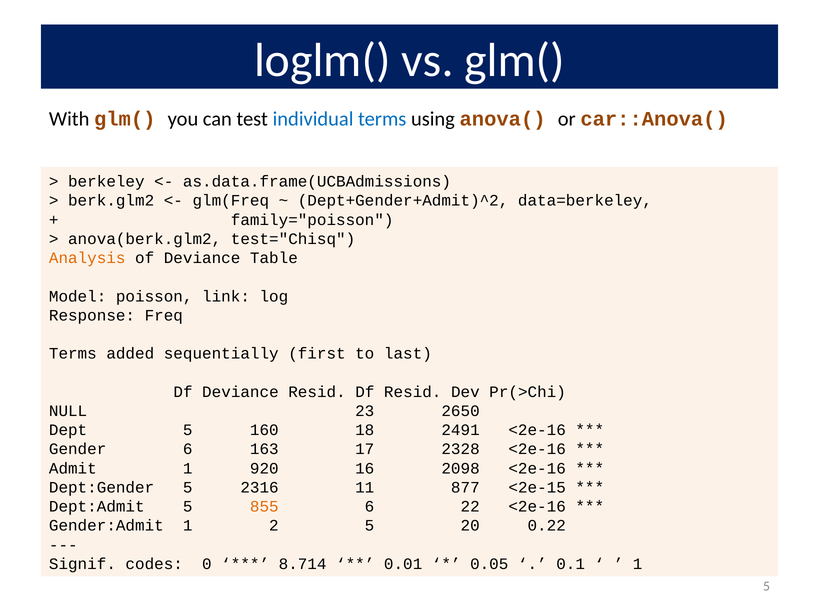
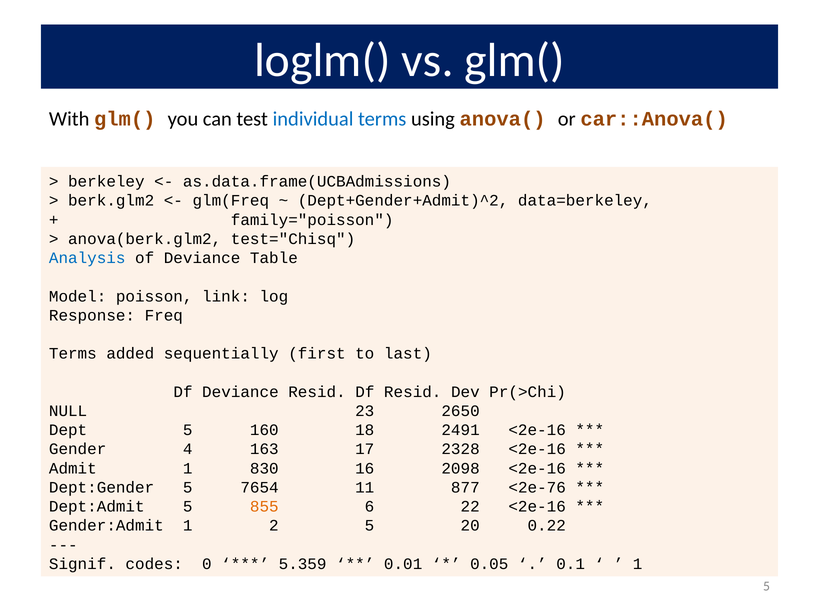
Analysis colour: orange -> blue
Gender 6: 6 -> 4
920: 920 -> 830
2316: 2316 -> 7654
<2e-15: <2e-15 -> <2e-76
8.714: 8.714 -> 5.359
